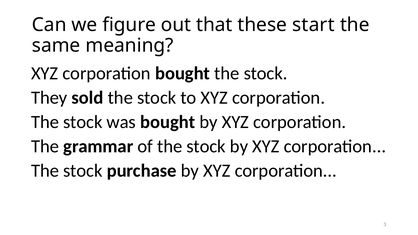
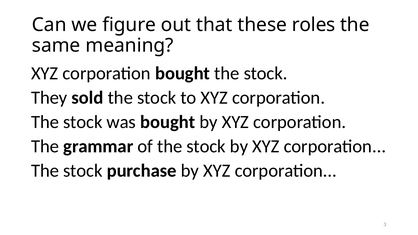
start: start -> roles
